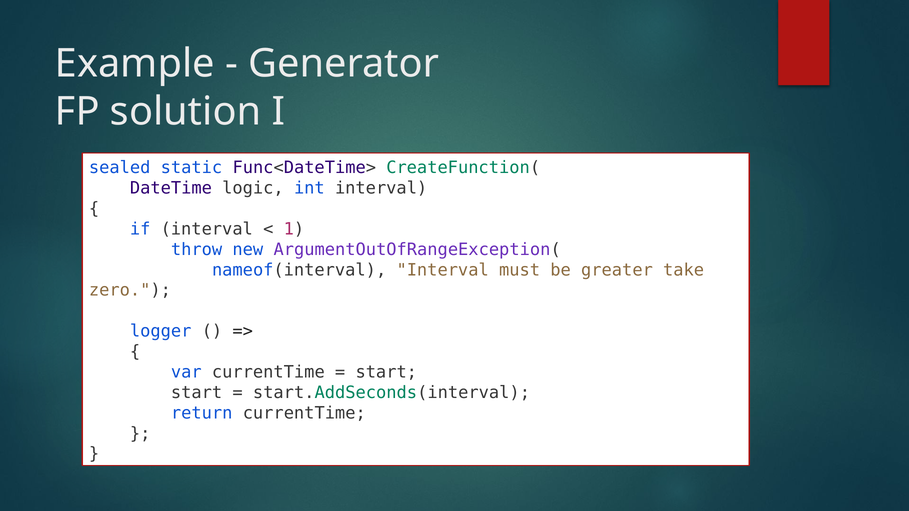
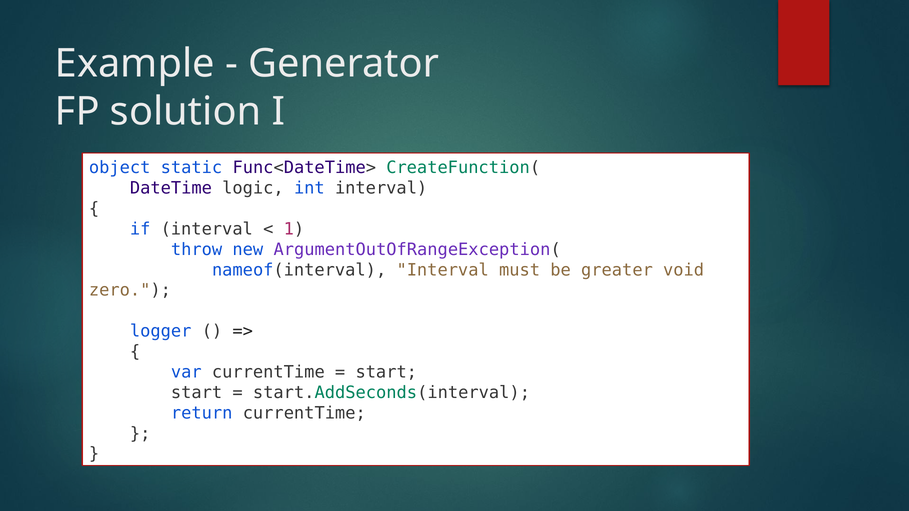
sealed: sealed -> object
take: take -> void
